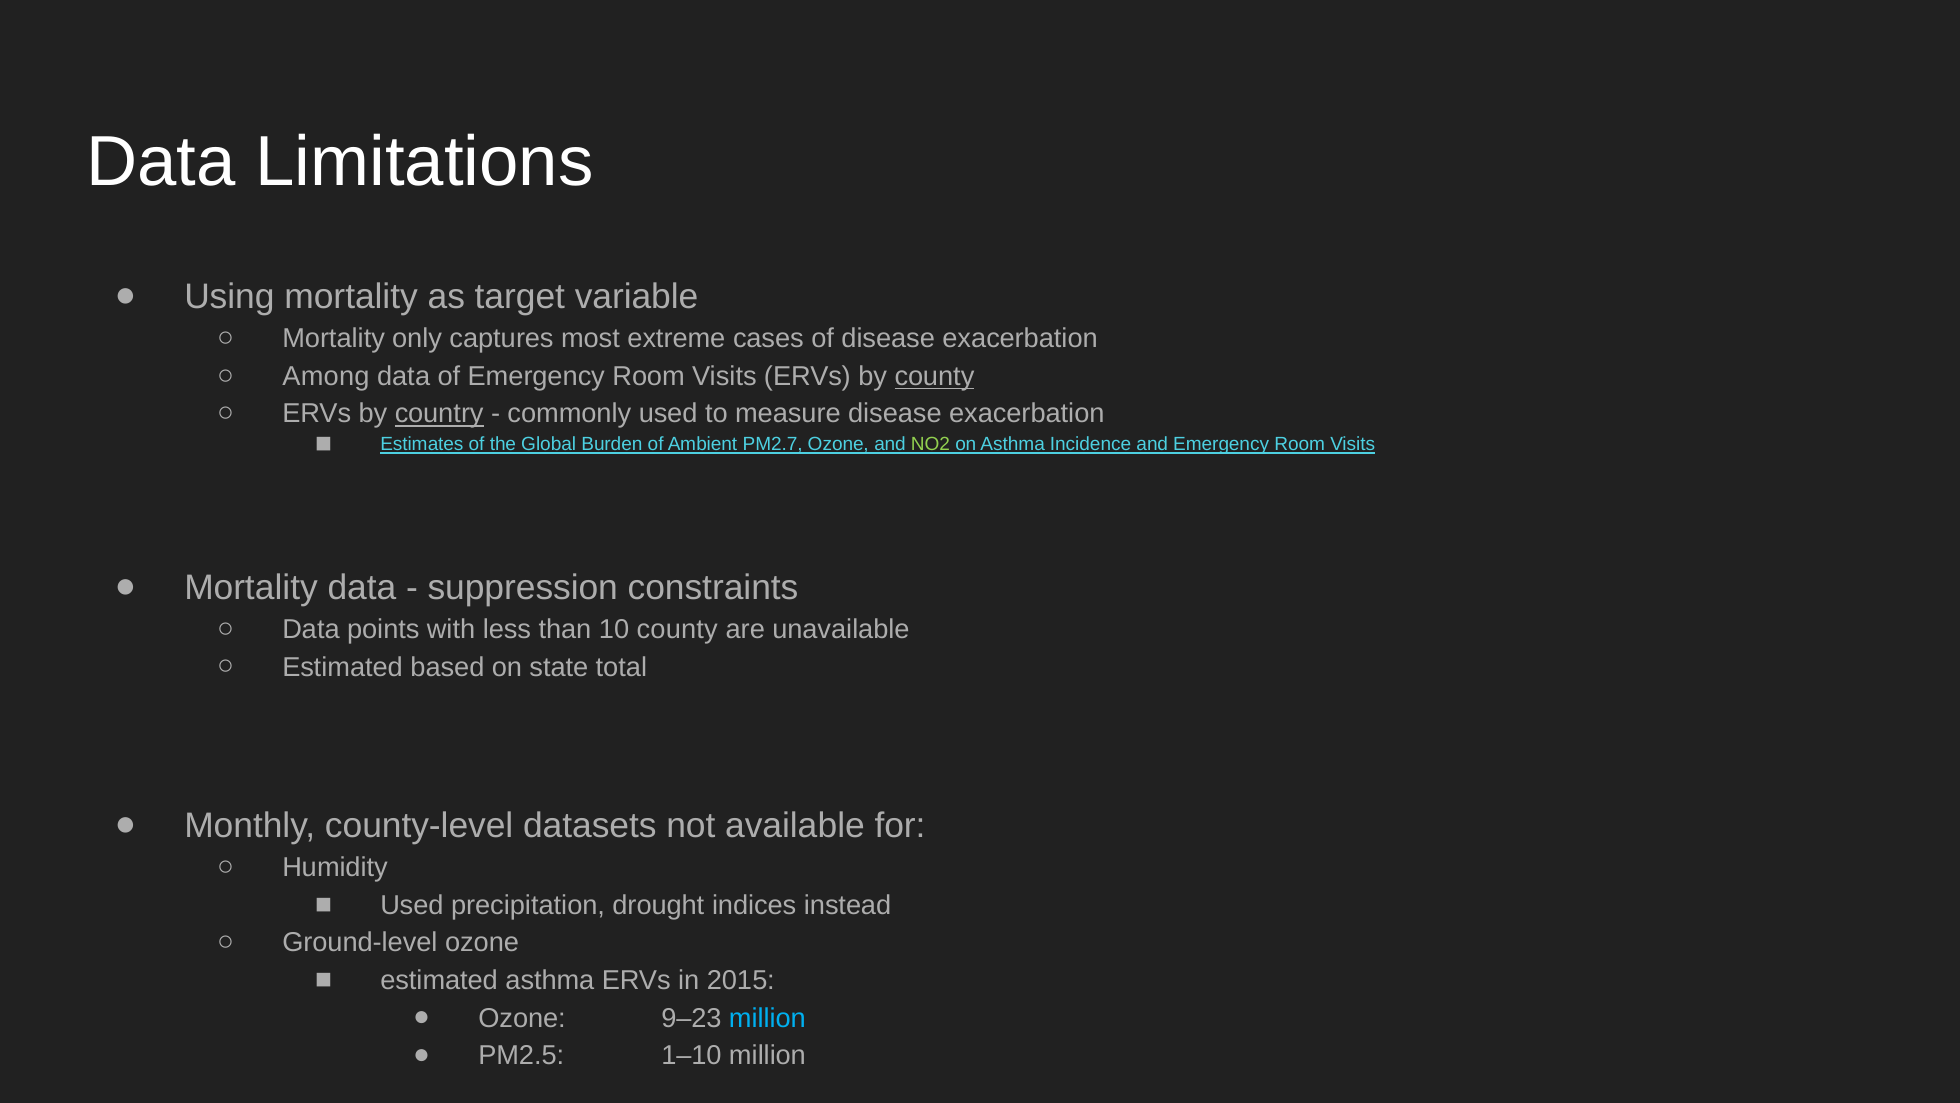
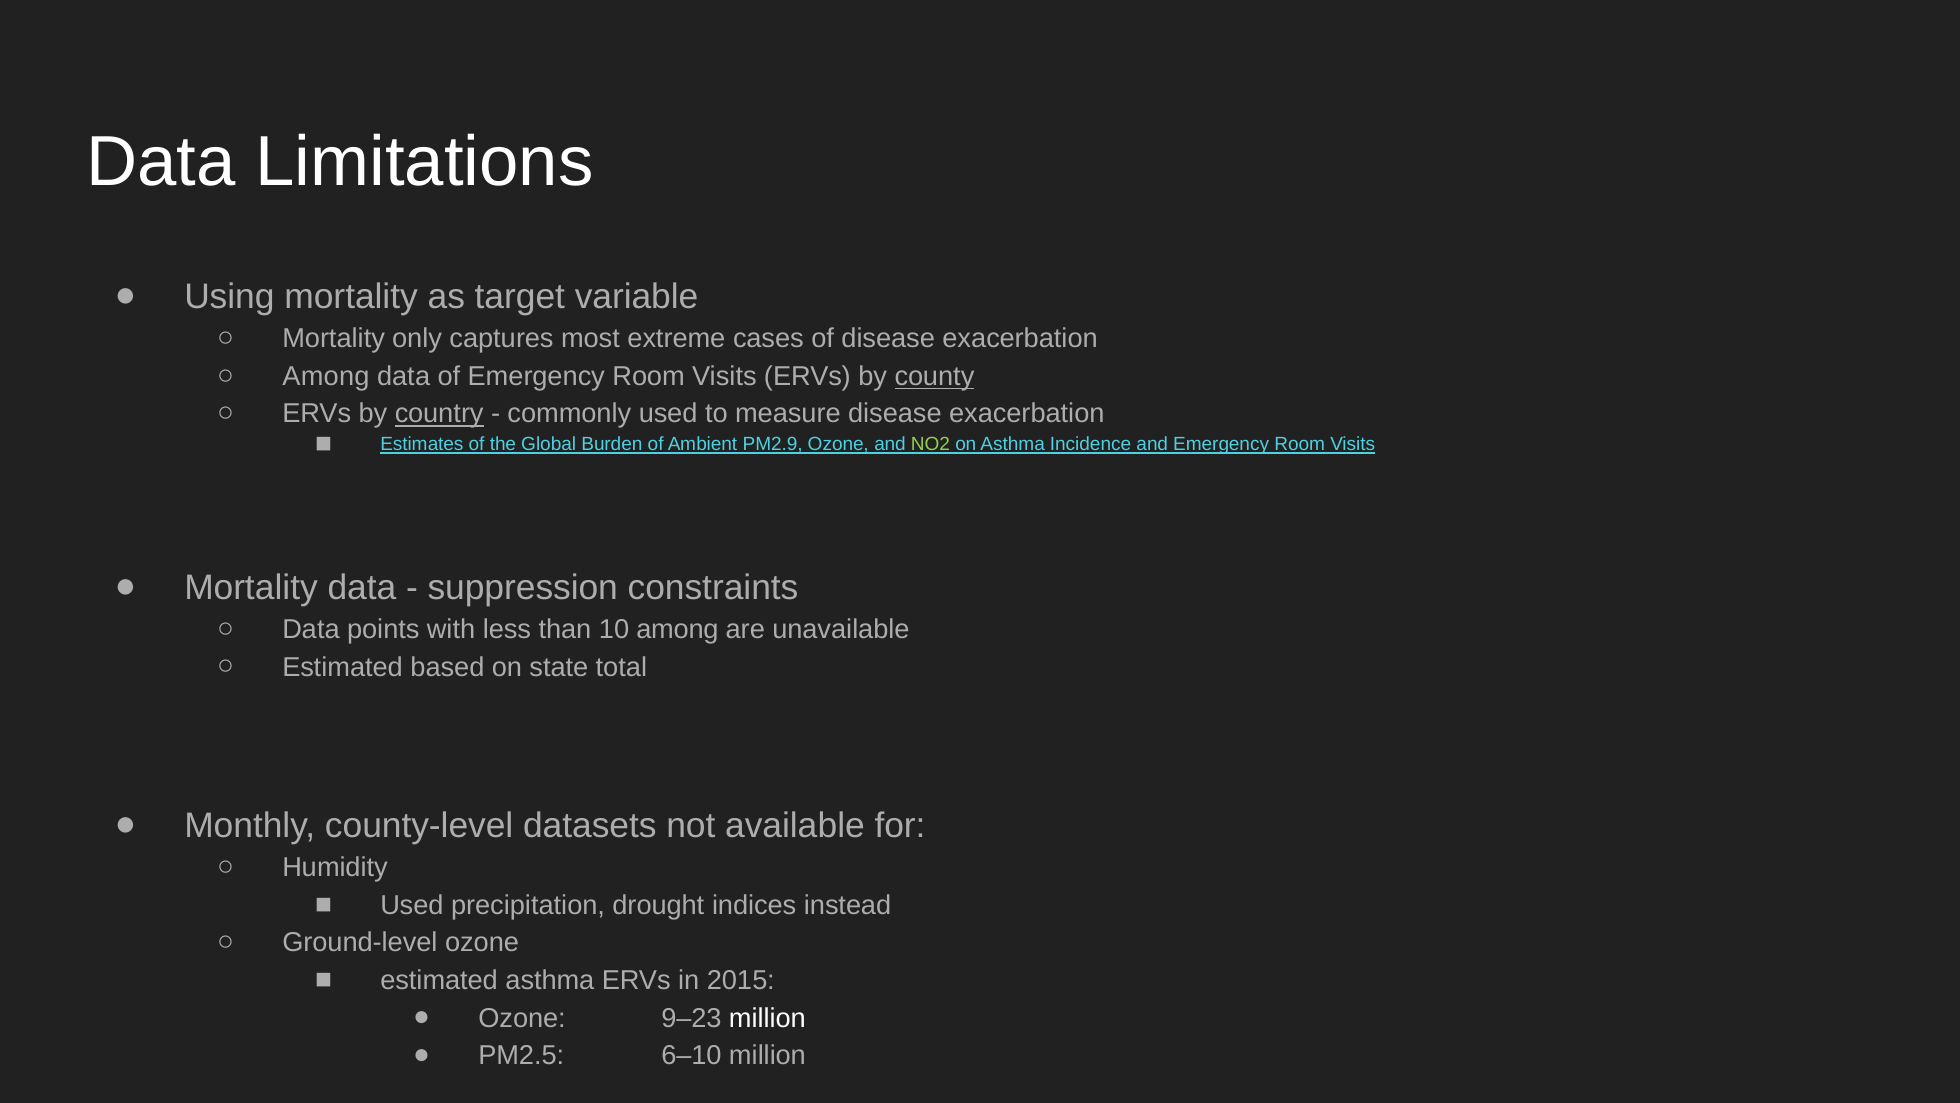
PM2.7: PM2.7 -> PM2.9
10 county: county -> among
million at (767, 1018) colour: light blue -> white
1–10: 1–10 -> 6–10
